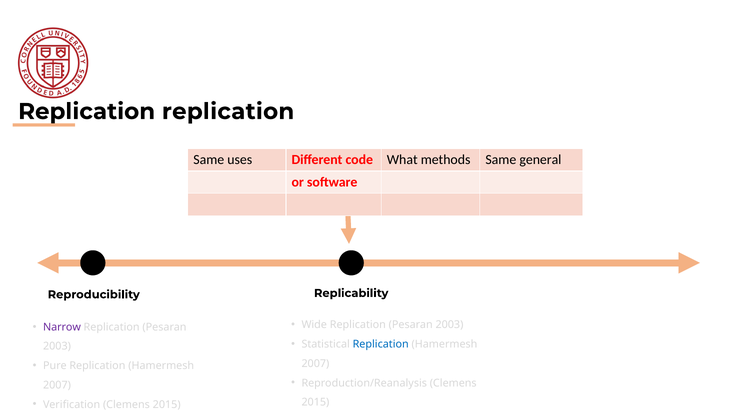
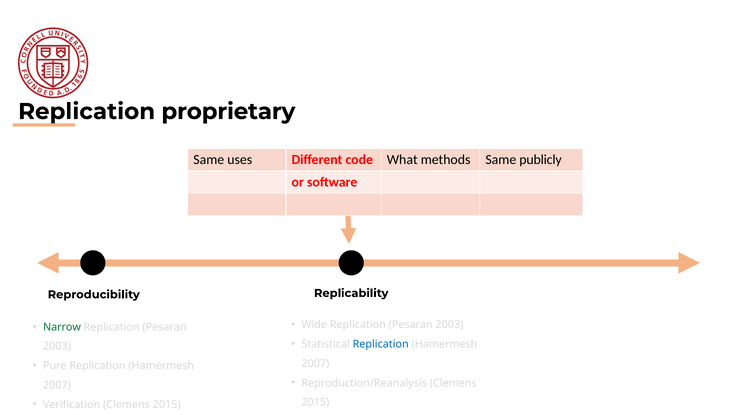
Replication replication: replication -> proprietary
general: general -> publicly
Narrow colour: purple -> green
